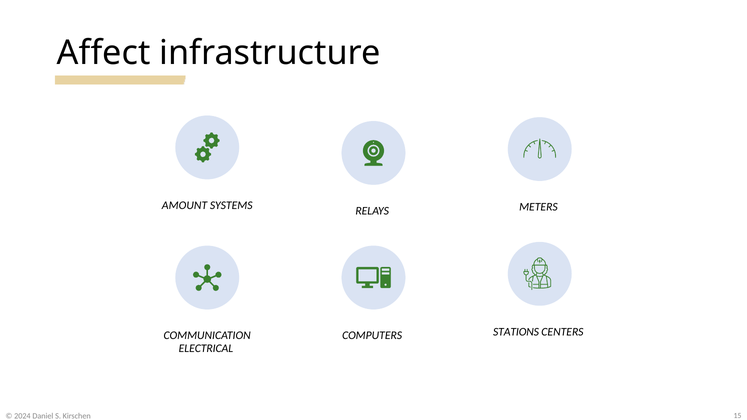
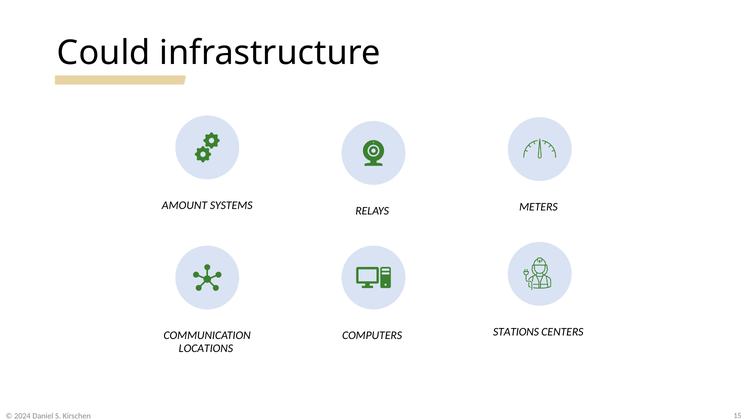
Affect: Affect -> Could
ELECTRICAL: ELECTRICAL -> LOCATIONS
